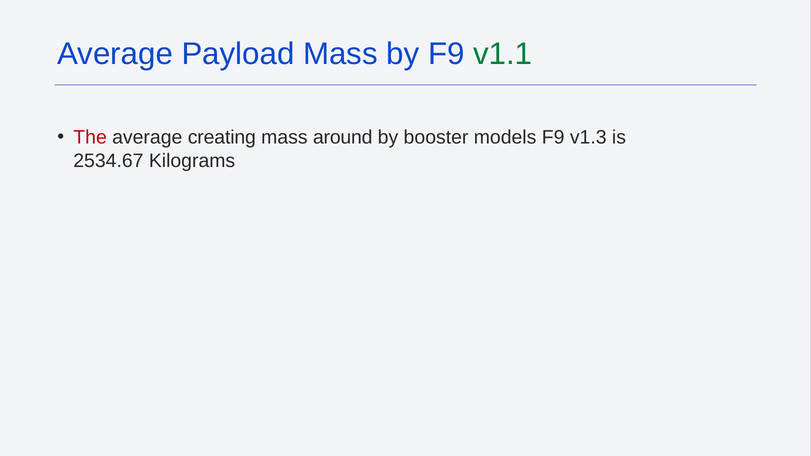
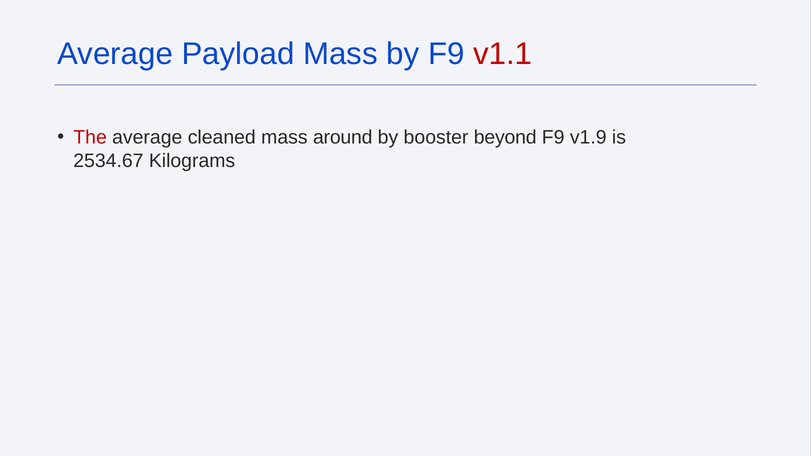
v1.1 colour: green -> red
creating: creating -> cleaned
models: models -> beyond
v1.3: v1.3 -> v1.9
